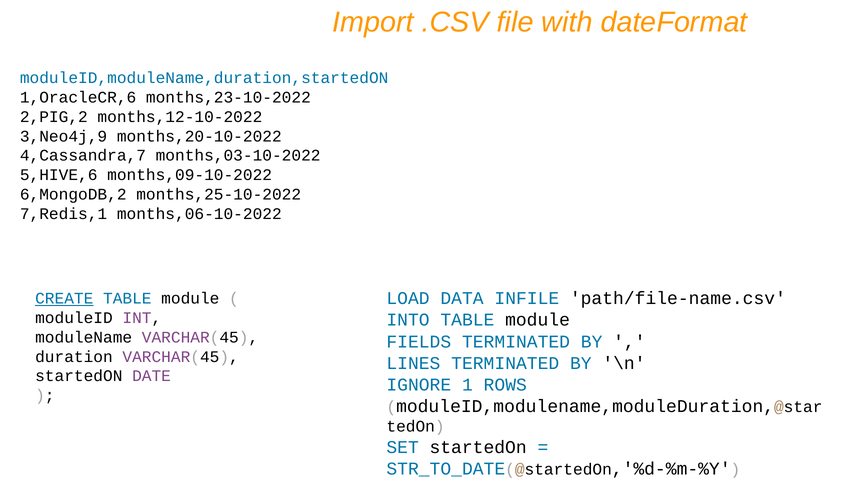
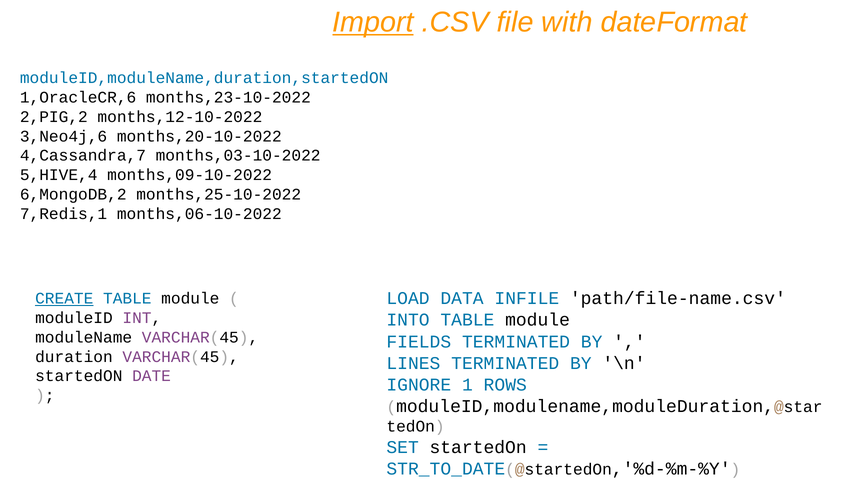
Import underline: none -> present
3,Neo4j,9: 3,Neo4j,9 -> 3,Neo4j,6
5,HIVE,6: 5,HIVE,6 -> 5,HIVE,4
